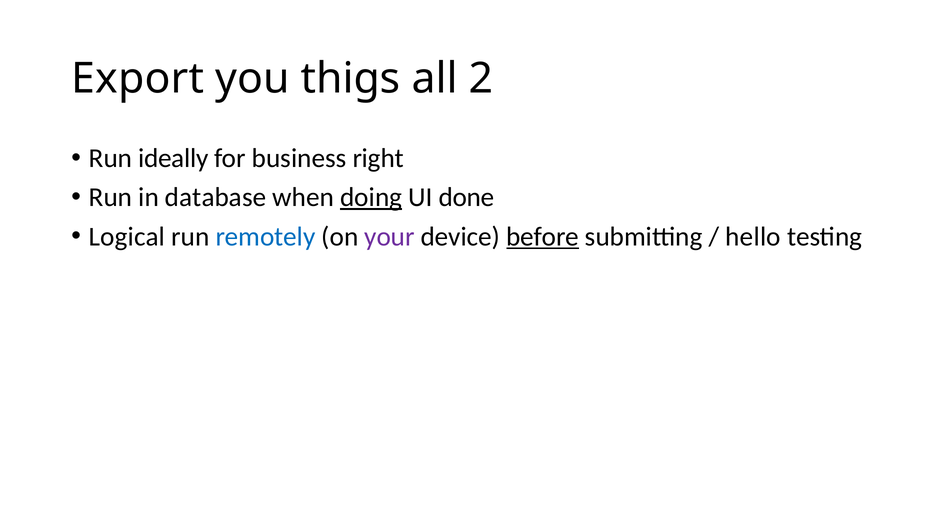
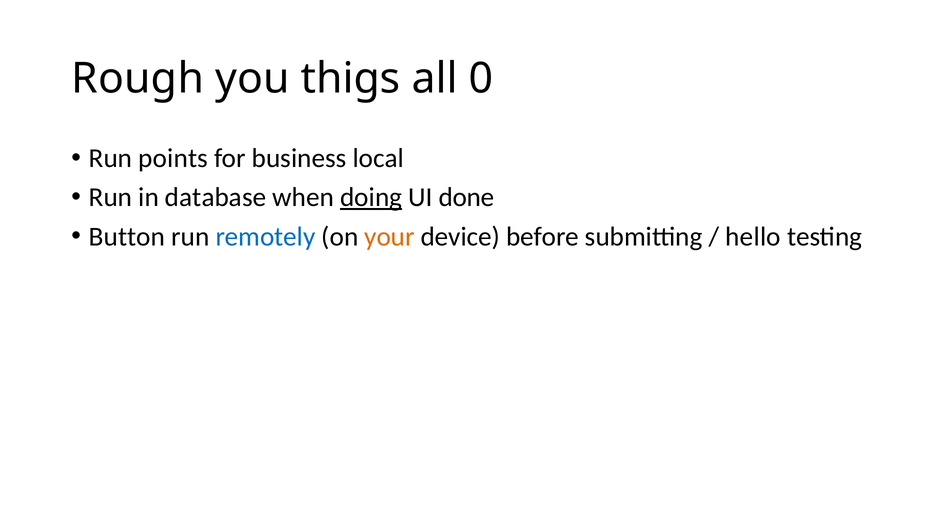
Export: Export -> Rough
2: 2 -> 0
ideally: ideally -> points
right: right -> local
Logical: Logical -> Button
your colour: purple -> orange
before underline: present -> none
